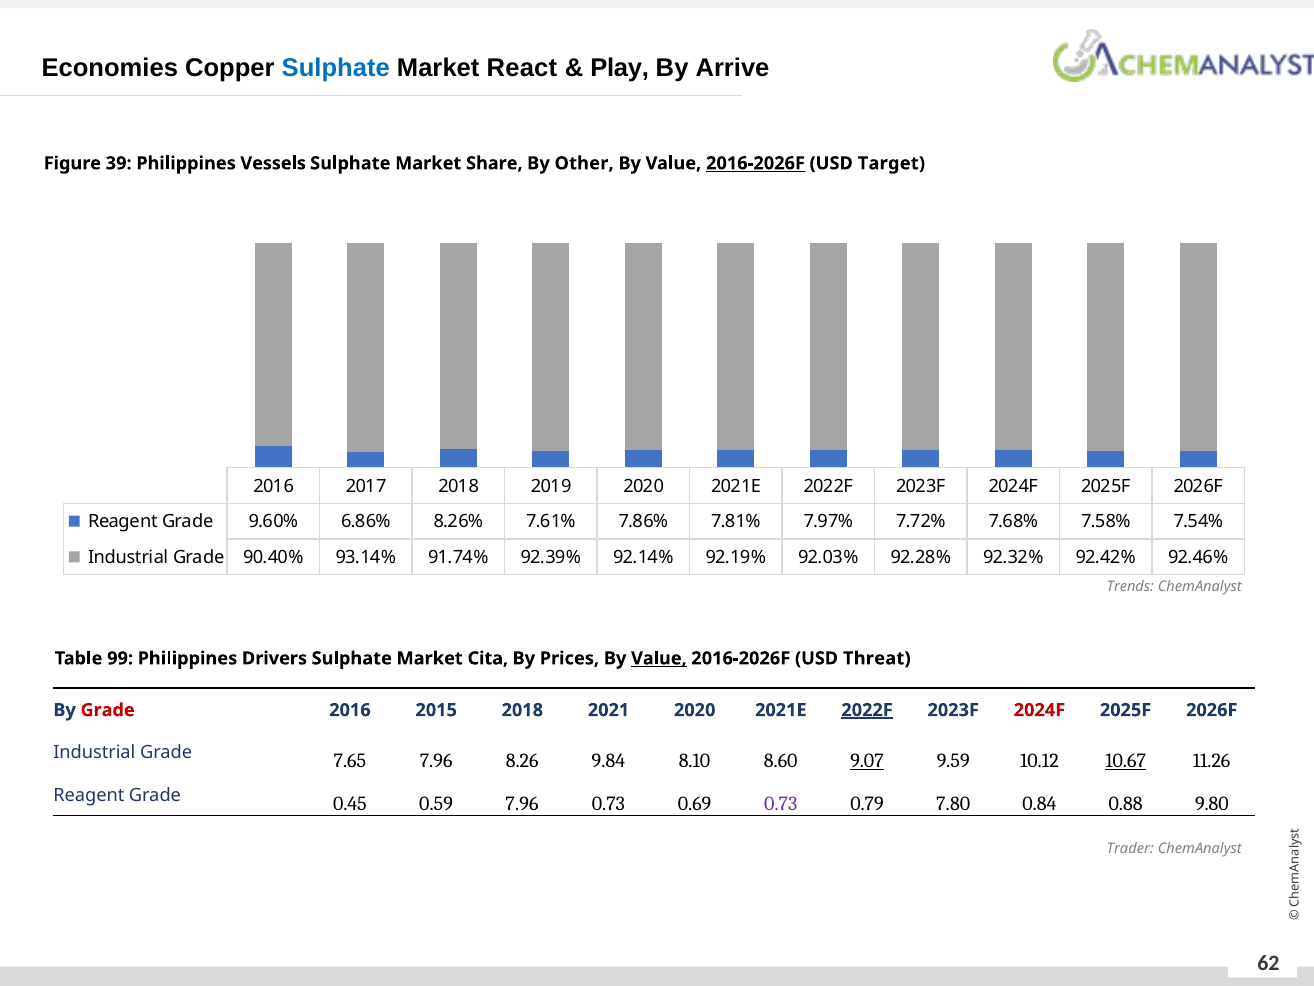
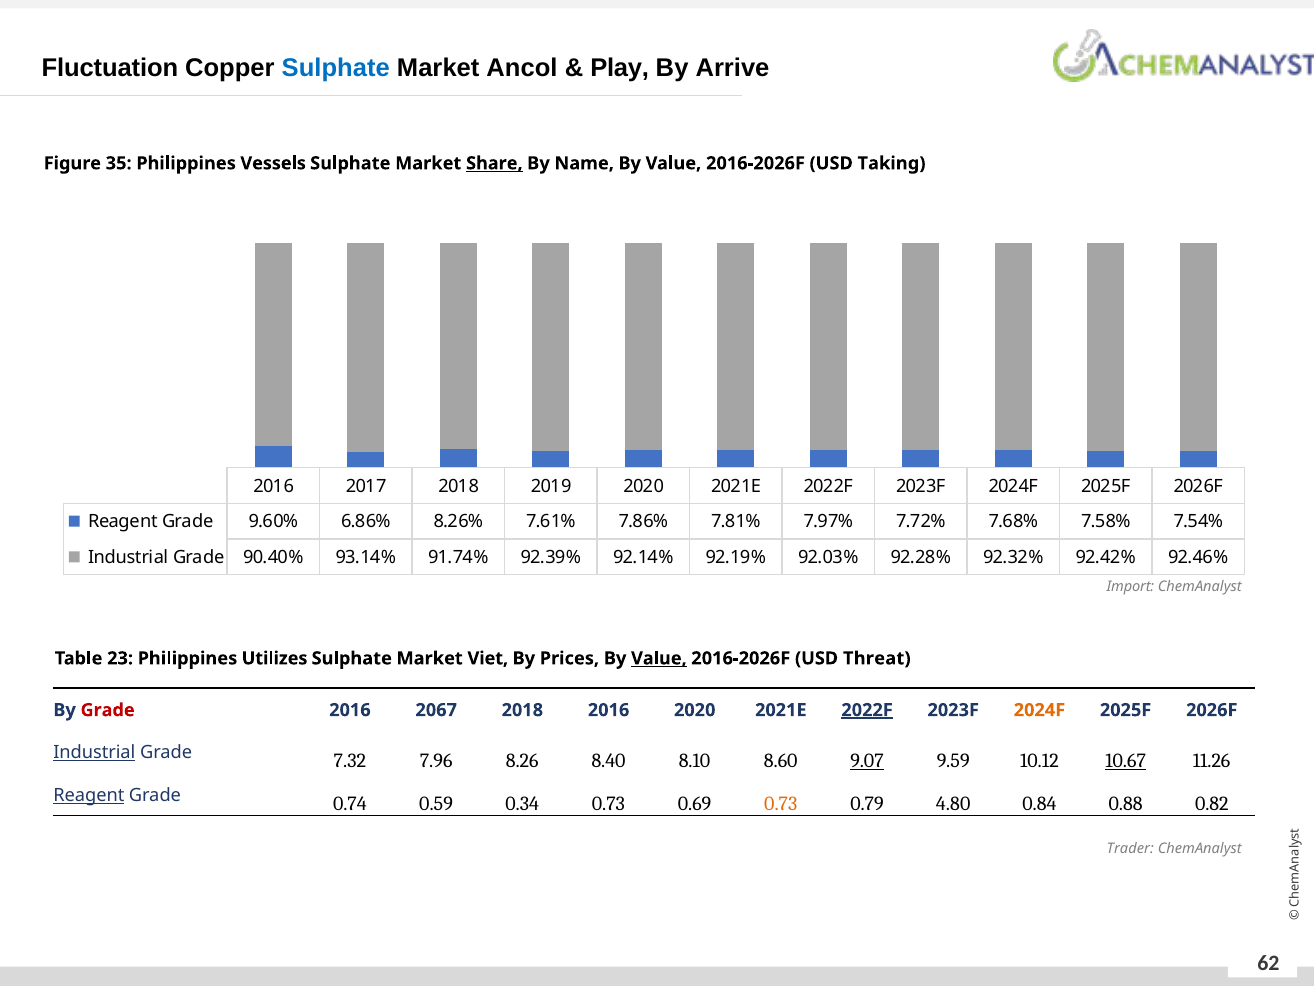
Economies: Economies -> Fluctuation
React: React -> Ancol
39: 39 -> 35
Share underline: none -> present
Other: Other -> Name
2016-2026F at (755, 163) underline: present -> none
Target: Target -> Taking
Trends: Trends -> Import
99: 99 -> 23
Drivers: Drivers -> Utilizes
Cita: Cita -> Viet
2015: 2015 -> 2067
2018 2021: 2021 -> 2016
2024F at (1039, 710) colour: red -> orange
Industrial at (94, 752) underline: none -> present
7.65: 7.65 -> 7.32
9.84: 9.84 -> 8.40
Reagent at (89, 795) underline: none -> present
0.45: 0.45 -> 0.74
0.59 7.96: 7.96 -> 0.34
0.73 at (781, 803) colour: purple -> orange
7.80: 7.80 -> 4.80
9.80: 9.80 -> 0.82
